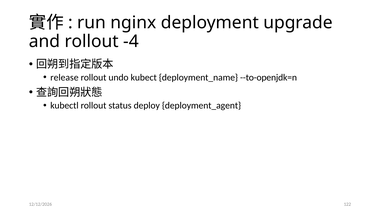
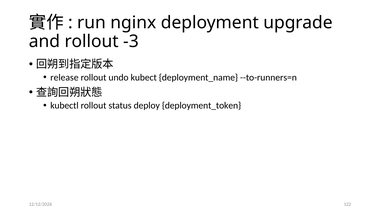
-4: -4 -> -3
--to-openjdk=n: --to-openjdk=n -> --to-runners=n
deployment_agent: deployment_agent -> deployment_token
